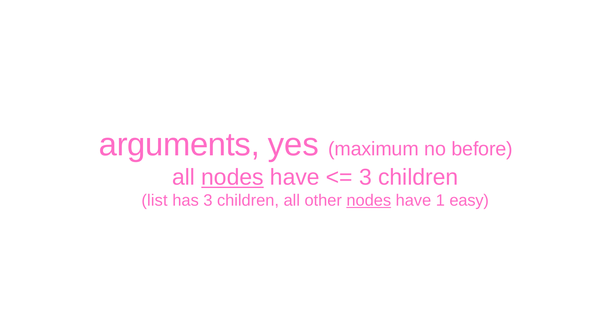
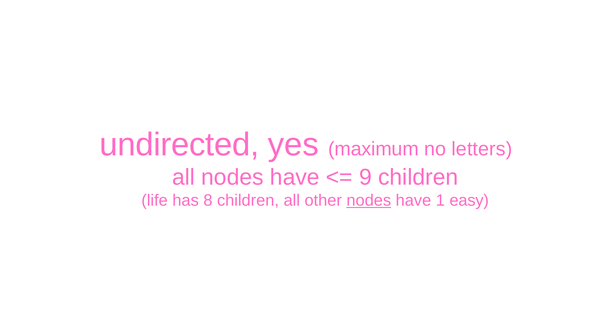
arguments: arguments -> undirected
before: before -> letters
nodes at (232, 177) underline: present -> none
3 at (365, 177): 3 -> 9
list: list -> life
has 3: 3 -> 8
